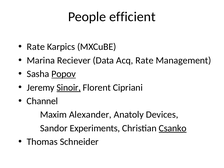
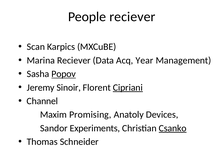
People efficient: efficient -> reciever
Rate at (36, 47): Rate -> Scan
Acq Rate: Rate -> Year
Sinoir underline: present -> none
Cipriani underline: none -> present
Alexander: Alexander -> Promising
